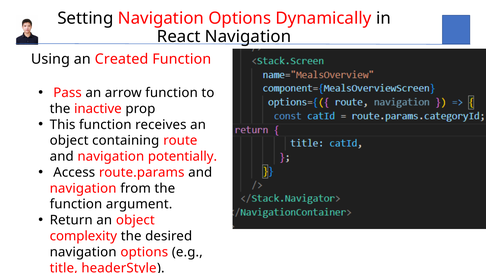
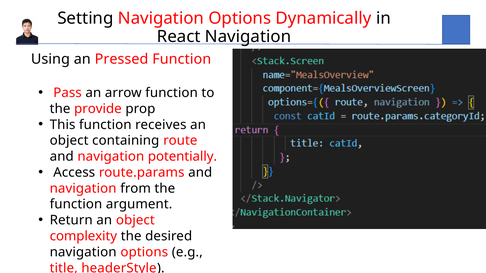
Created: Created -> Pressed
inactive: inactive -> provide
